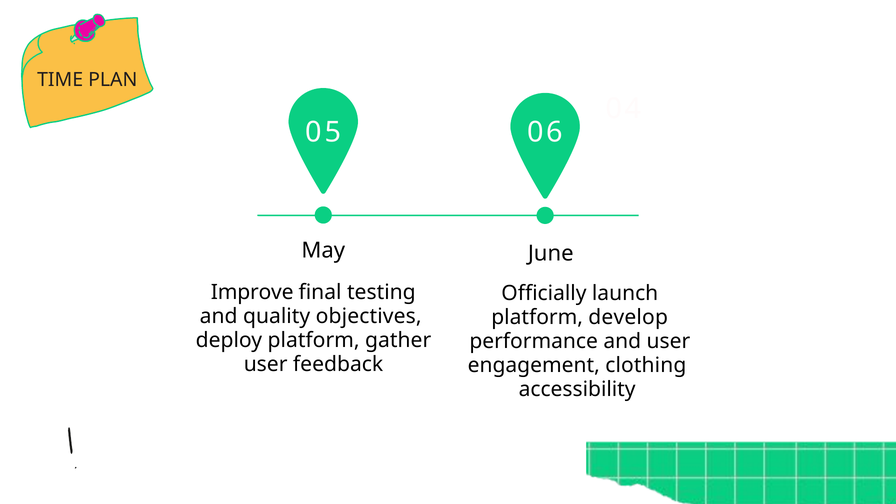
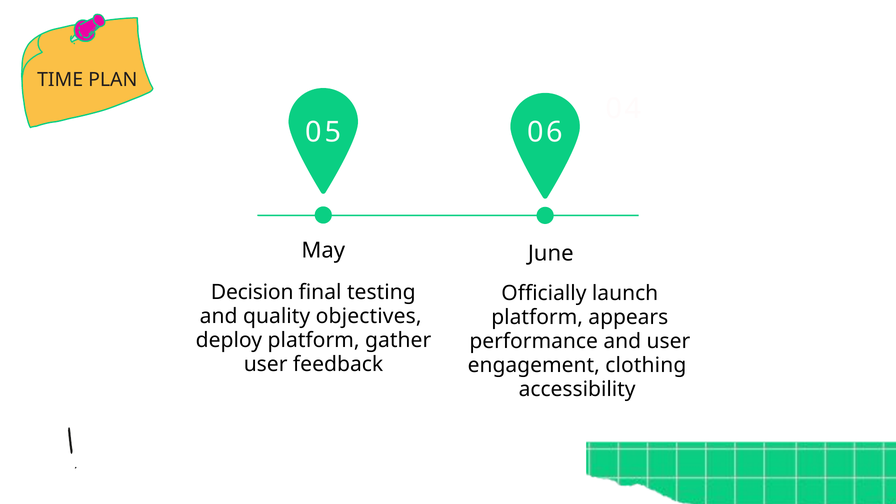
Improve: Improve -> Decision
develop: develop -> appears
